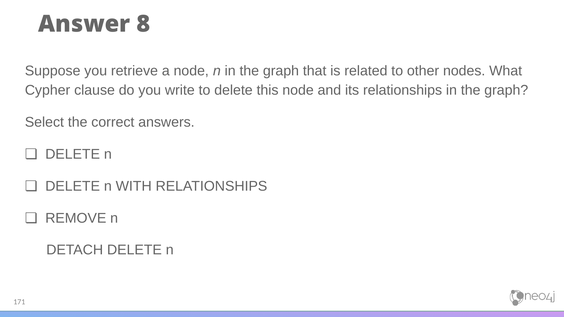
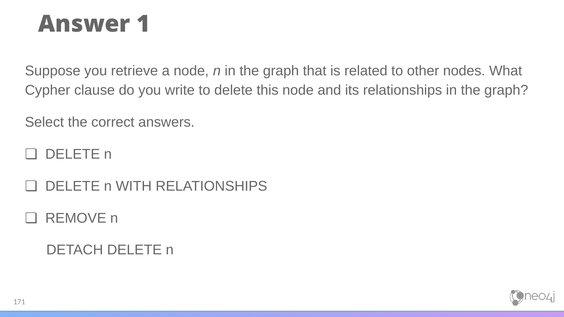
8: 8 -> 1
